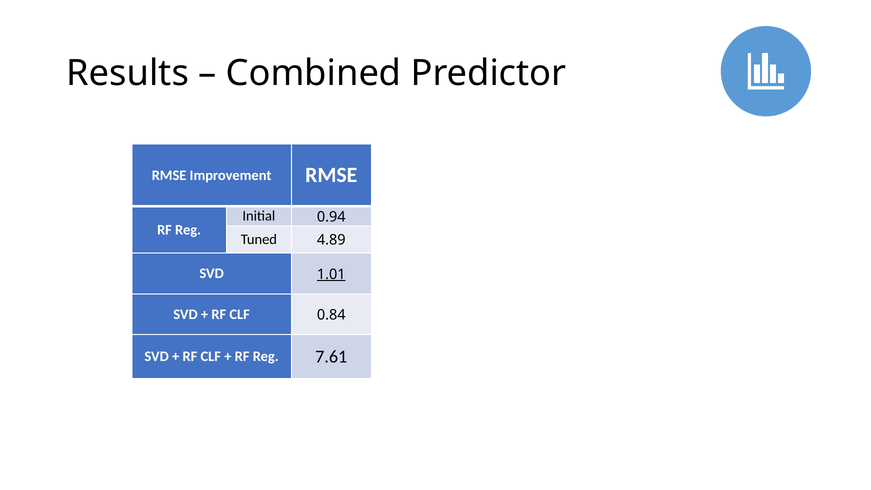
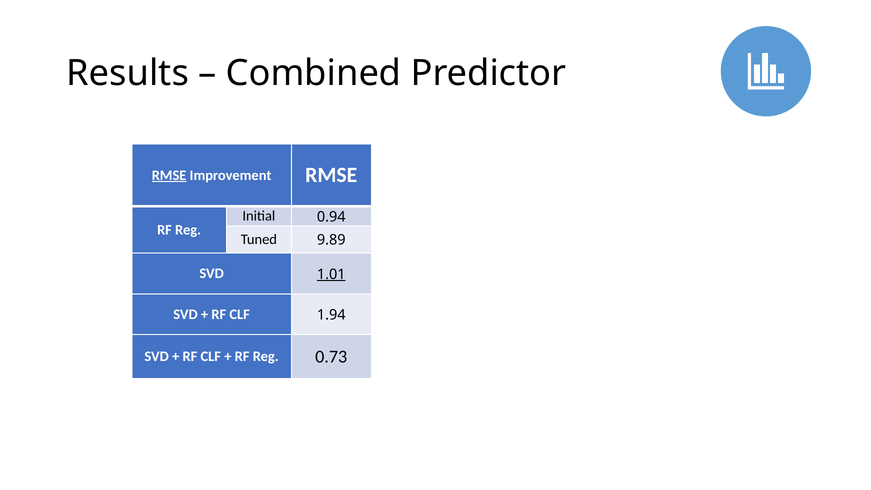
RMSE at (169, 175) underline: none -> present
4.89: 4.89 -> 9.89
0.84: 0.84 -> 1.94
7.61: 7.61 -> 0.73
